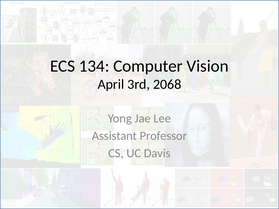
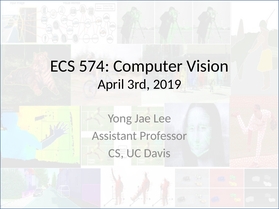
134: 134 -> 574
2068: 2068 -> 2019
